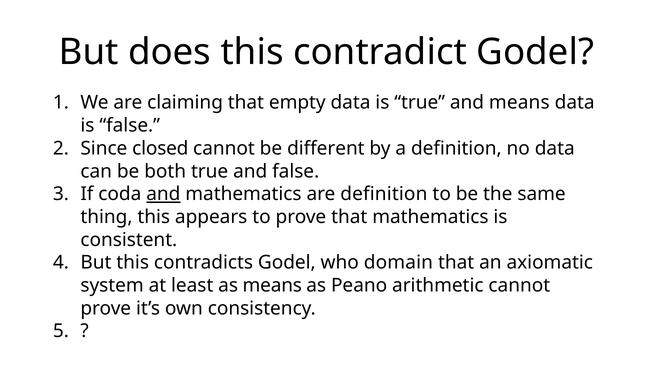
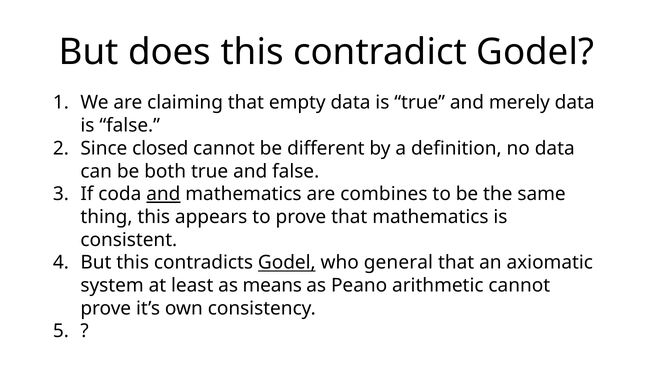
and means: means -> merely
are definition: definition -> combines
Godel at (287, 263) underline: none -> present
domain: domain -> general
